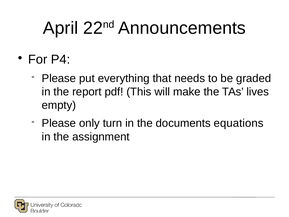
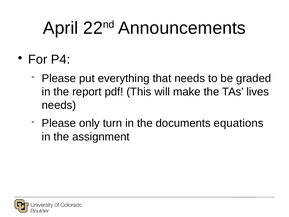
empty at (59, 105): empty -> needs
